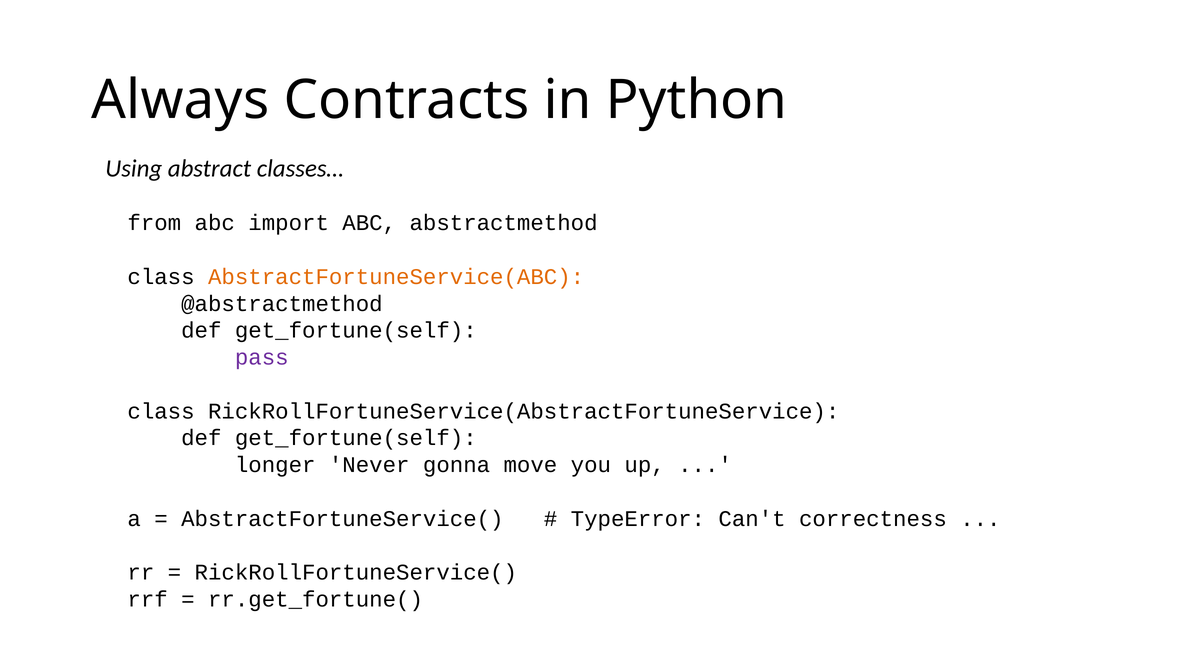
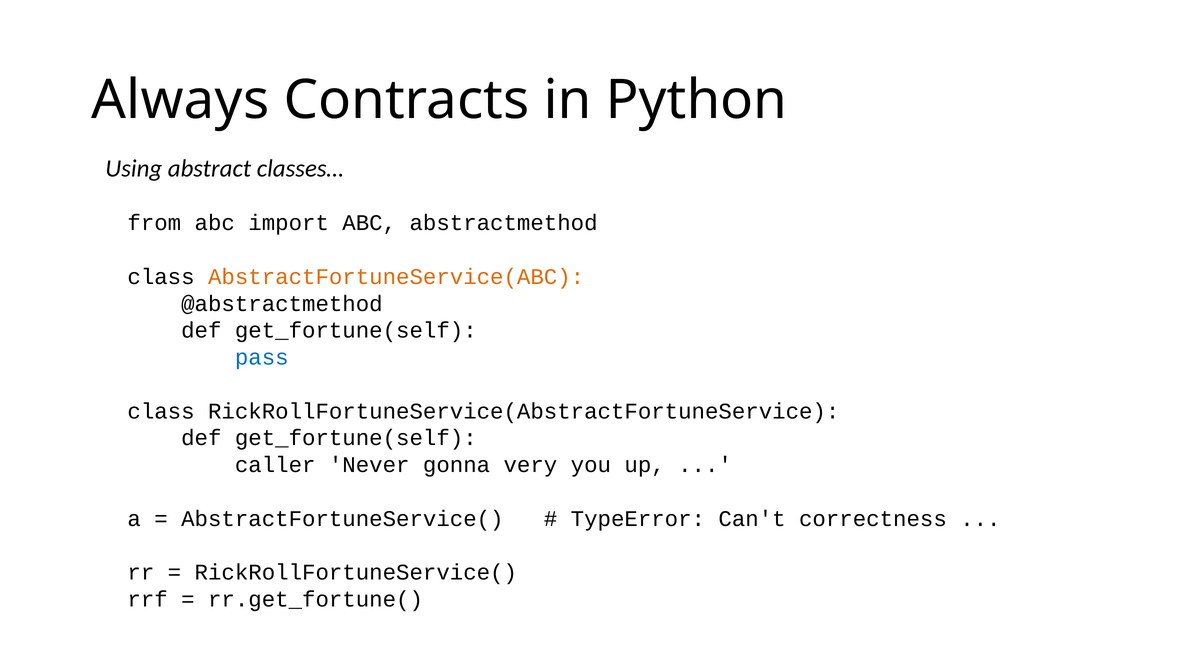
pass colour: purple -> blue
longer: longer -> caller
move: move -> very
